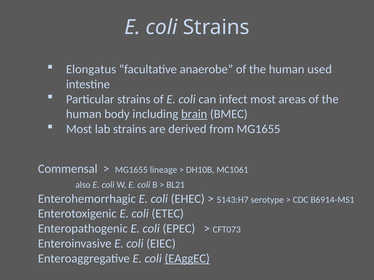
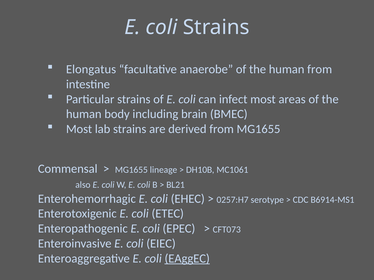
human used: used -> from
brain underline: present -> none
5143:H7: 5143:H7 -> 0257:H7
